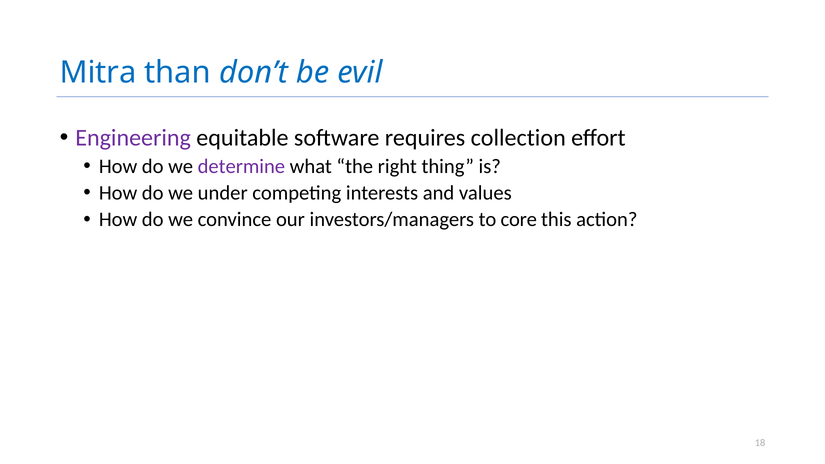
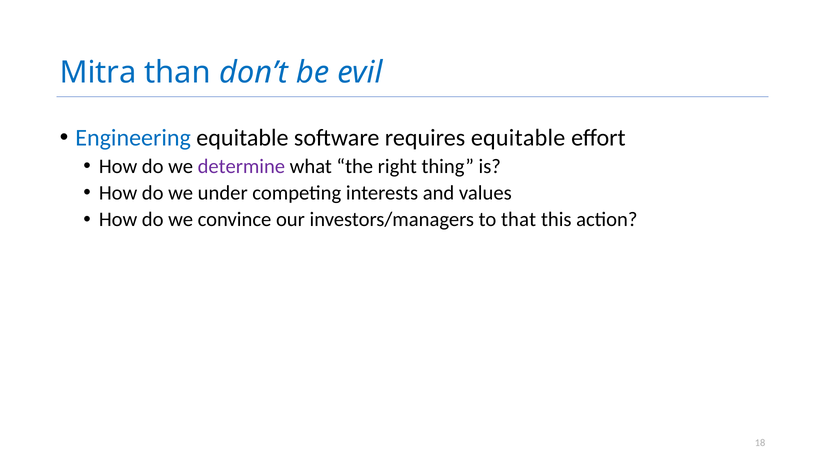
Engineering colour: purple -> blue
requires collection: collection -> equitable
core: core -> that
